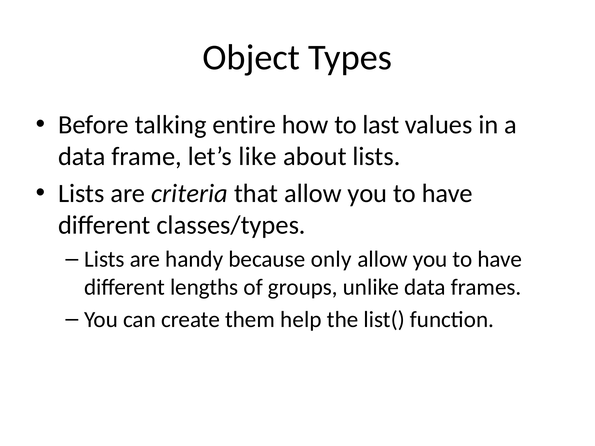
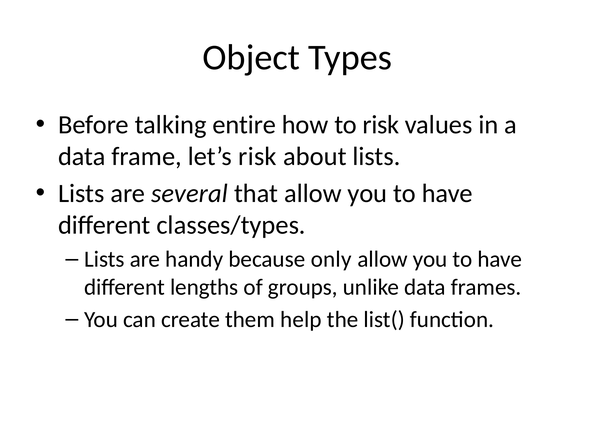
to last: last -> risk
let’s like: like -> risk
criteria: criteria -> several
